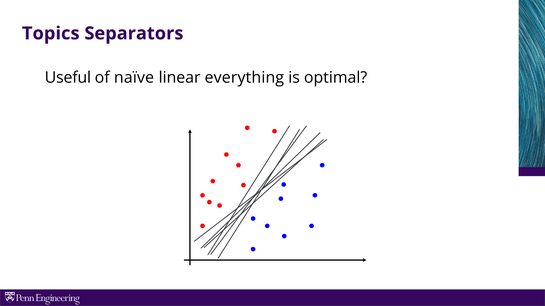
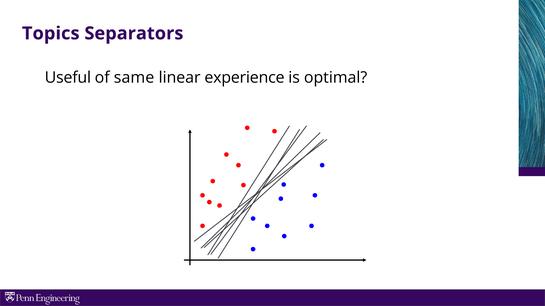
naïve: naïve -> same
everything: everything -> experience
